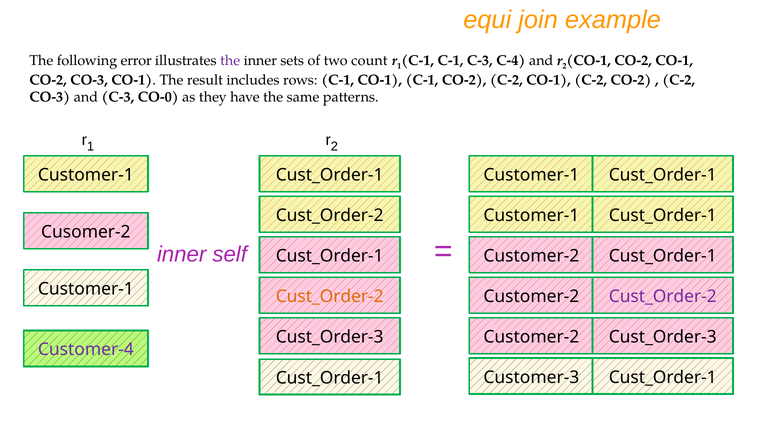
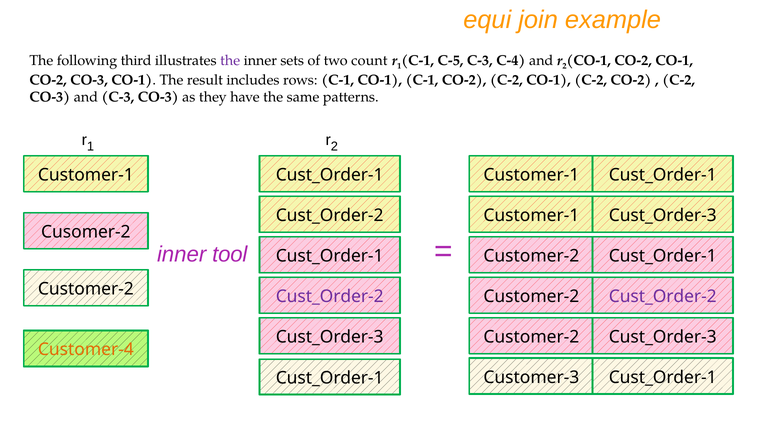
error: error -> third
C-1 C-1: C-1 -> C-5
C-3 CO-0: CO-0 -> CO-3
Cust_Order-1 at (663, 215): Cust_Order-1 -> Cust_Order-3
self: self -> tool
Customer-1 at (86, 289): Customer-1 -> Customer-2
Cust_Order-2 at (330, 296) colour: orange -> purple
Customer-4 colour: purple -> orange
